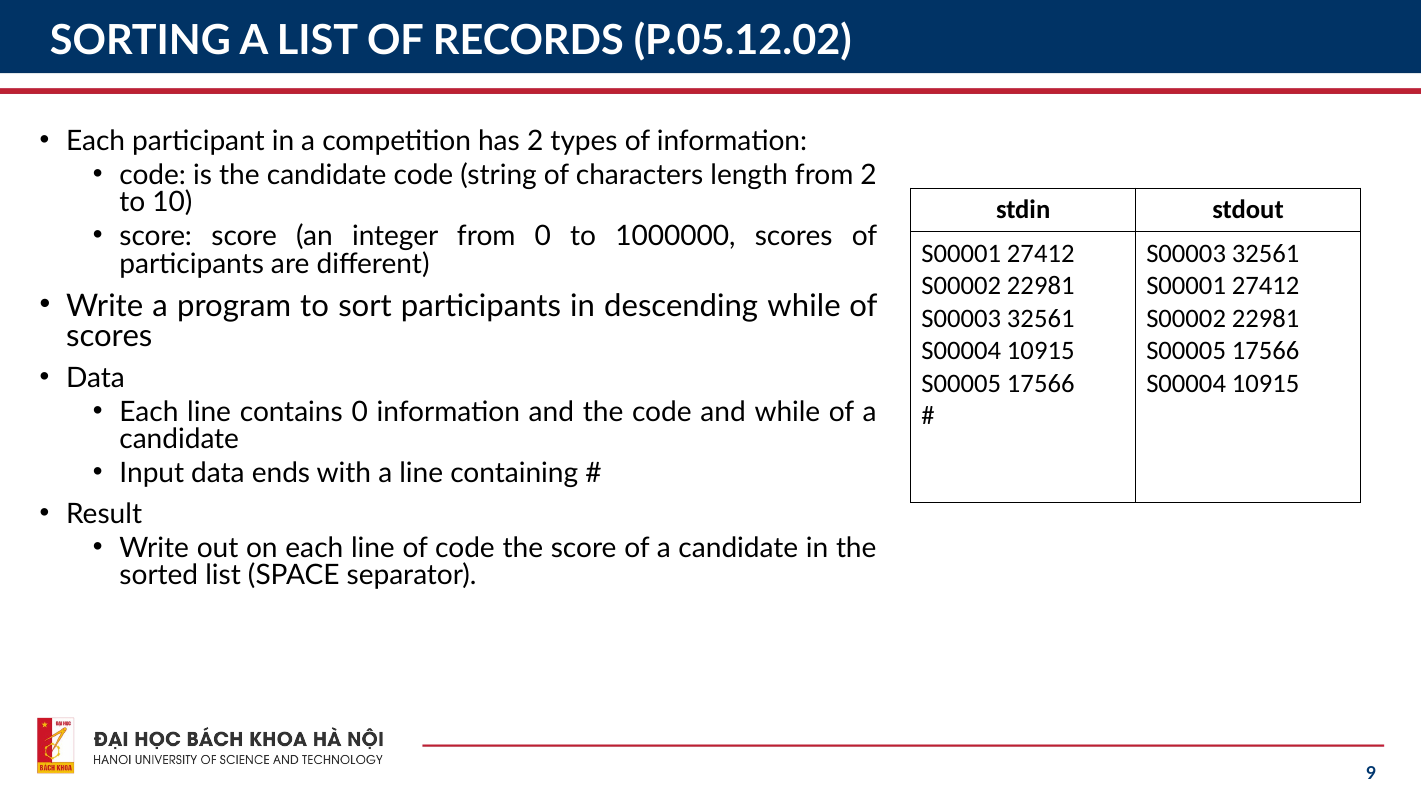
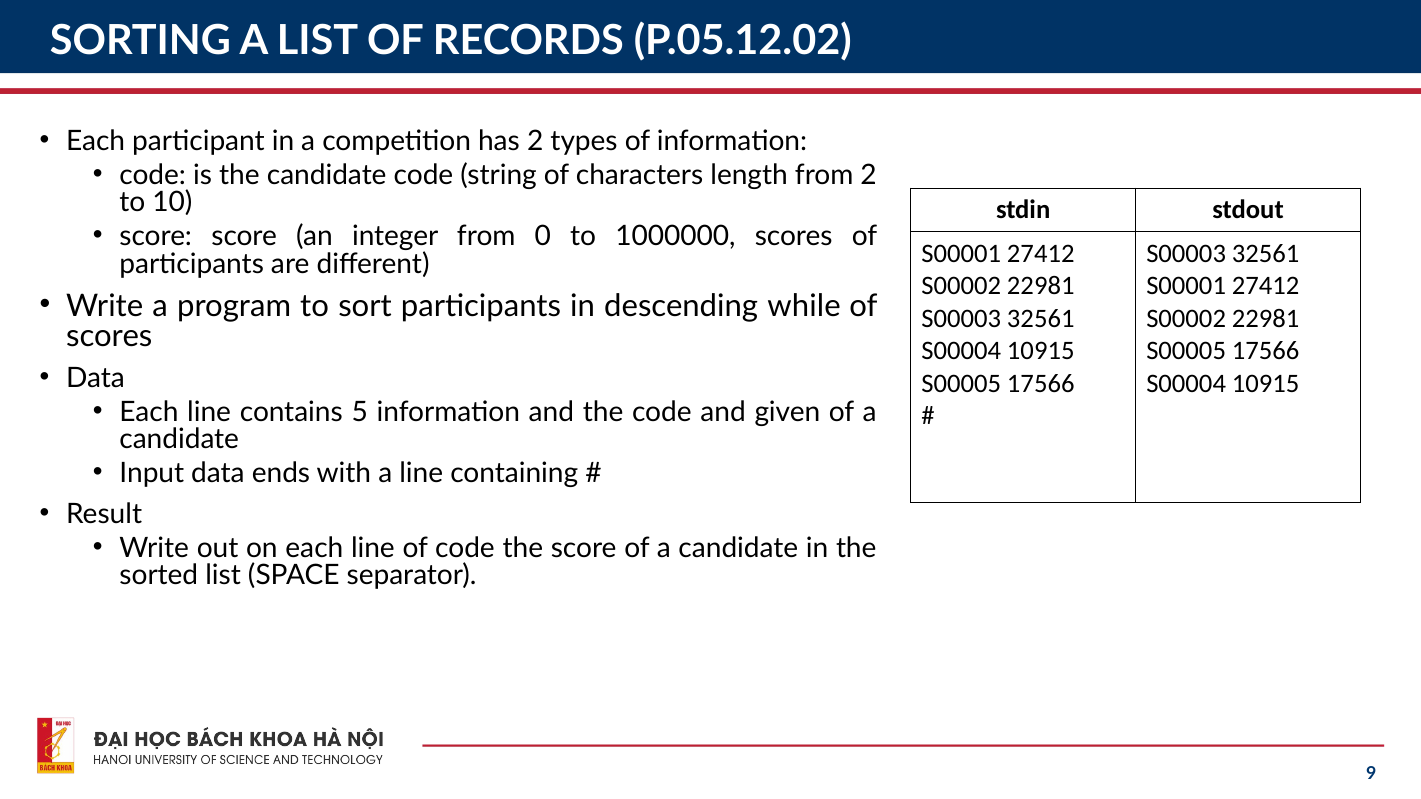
contains 0: 0 -> 5
and while: while -> given
